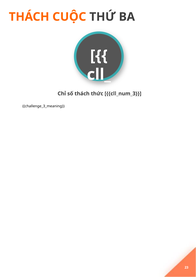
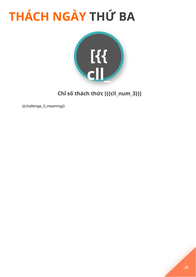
CUỘC: CUỘC -> NGÀY
